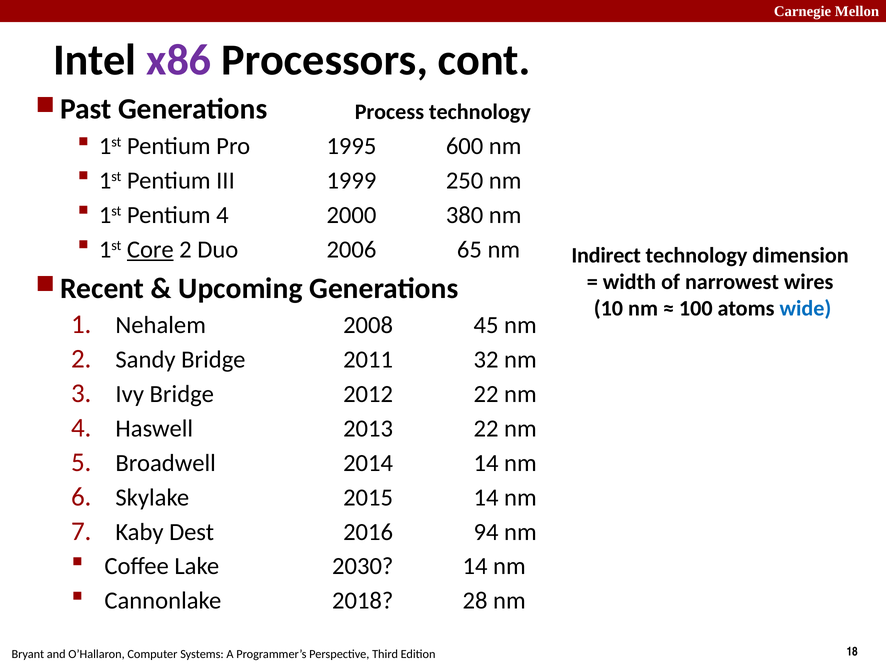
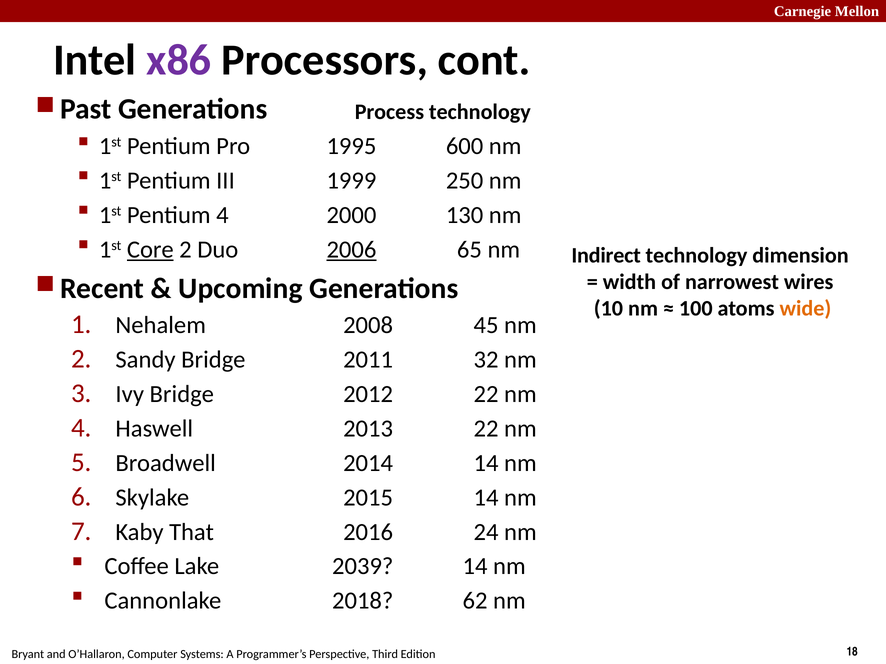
380: 380 -> 130
2006 underline: none -> present
wide colour: blue -> orange
Dest: Dest -> That
94: 94 -> 24
2030: 2030 -> 2039
28: 28 -> 62
